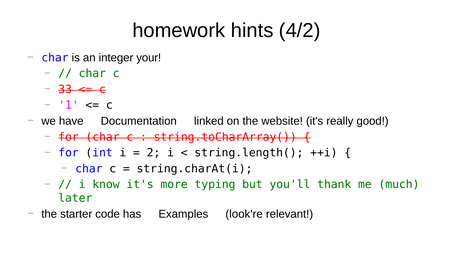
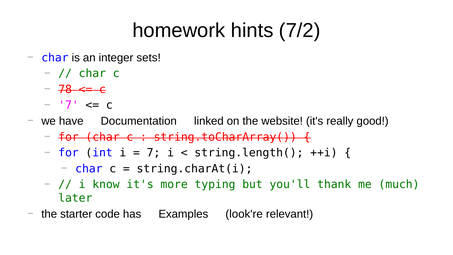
4/2: 4/2 -> 7/2
your: your -> sets
33: 33 -> 78
1 at (69, 105): 1 -> 7
2 at (154, 153): 2 -> 7
